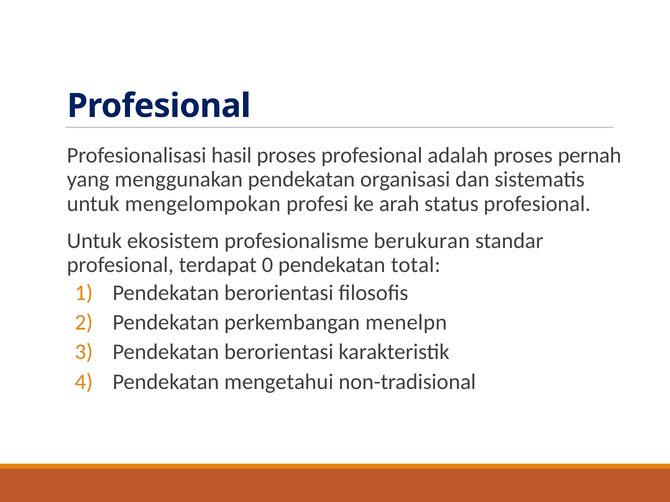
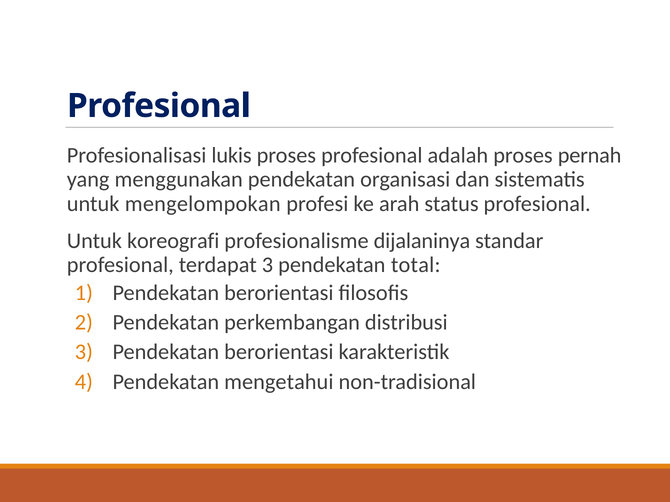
hasil: hasil -> lukis
ekosistem: ekosistem -> koreografi
berukuran: berukuran -> dijalaninya
terdapat 0: 0 -> 3
menelpn: menelpn -> distribusi
